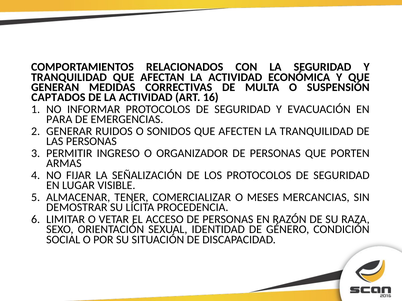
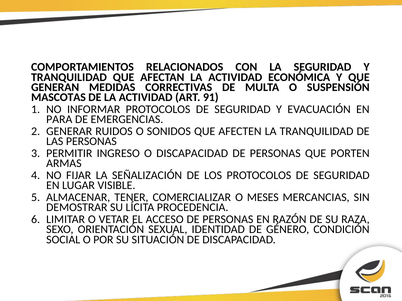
CAPTADOS: CAPTADOS -> MASCOTAS
16: 16 -> 91
O ORGANIZADOR: ORGANIZADOR -> DISCAPACIDAD
